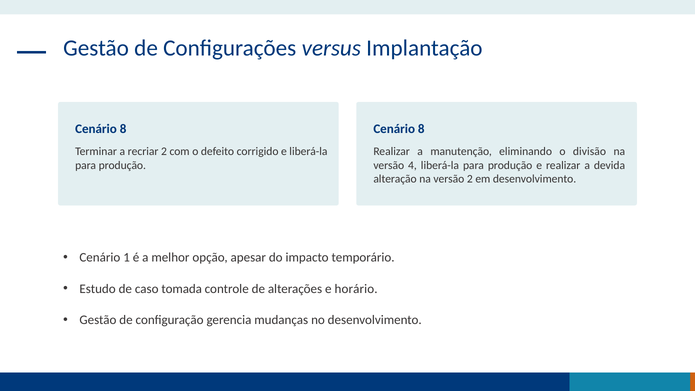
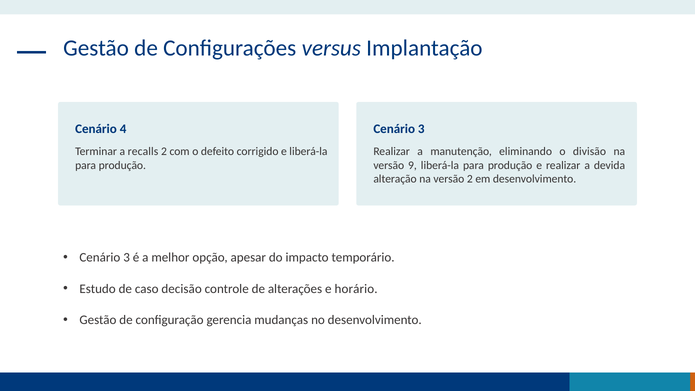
8 at (123, 129): 8 -> 4
8 at (421, 129): 8 -> 3
recriar: recriar -> recalls
4: 4 -> 9
1 at (127, 257): 1 -> 3
tomada: tomada -> decisão
